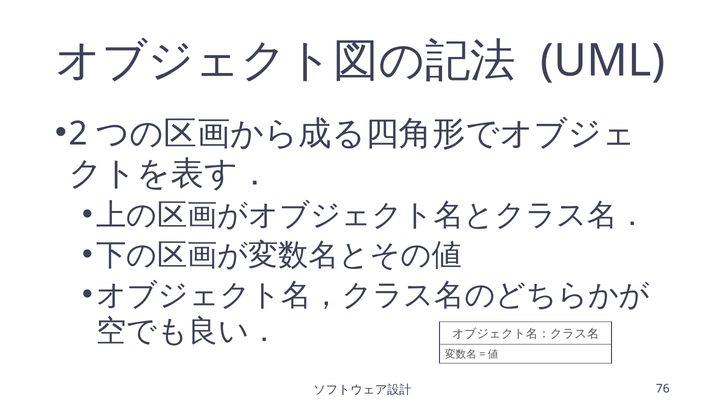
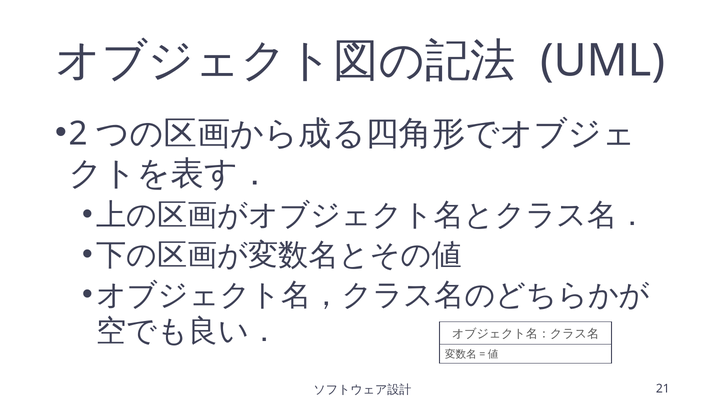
76: 76 -> 21
